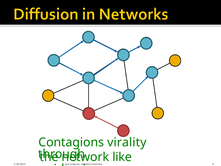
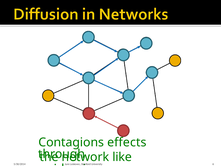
virality: virality -> effects
